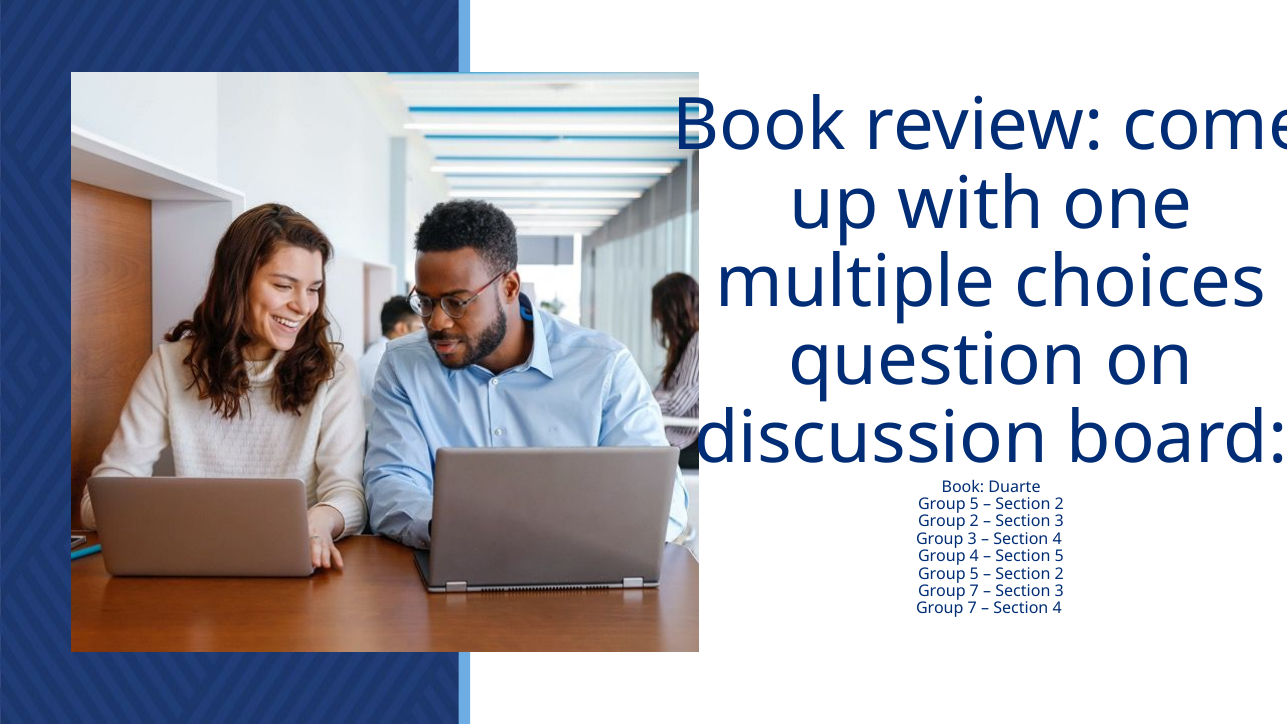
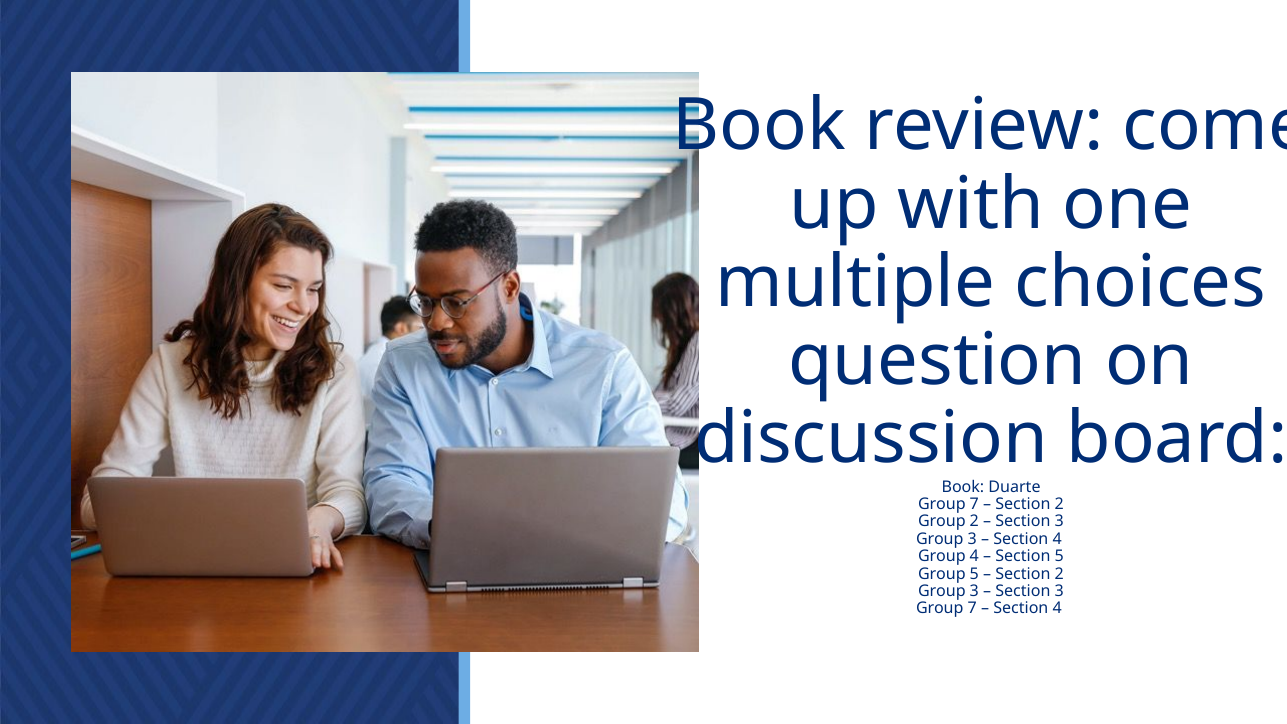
5 at (974, 504): 5 -> 7
7 at (974, 591): 7 -> 3
